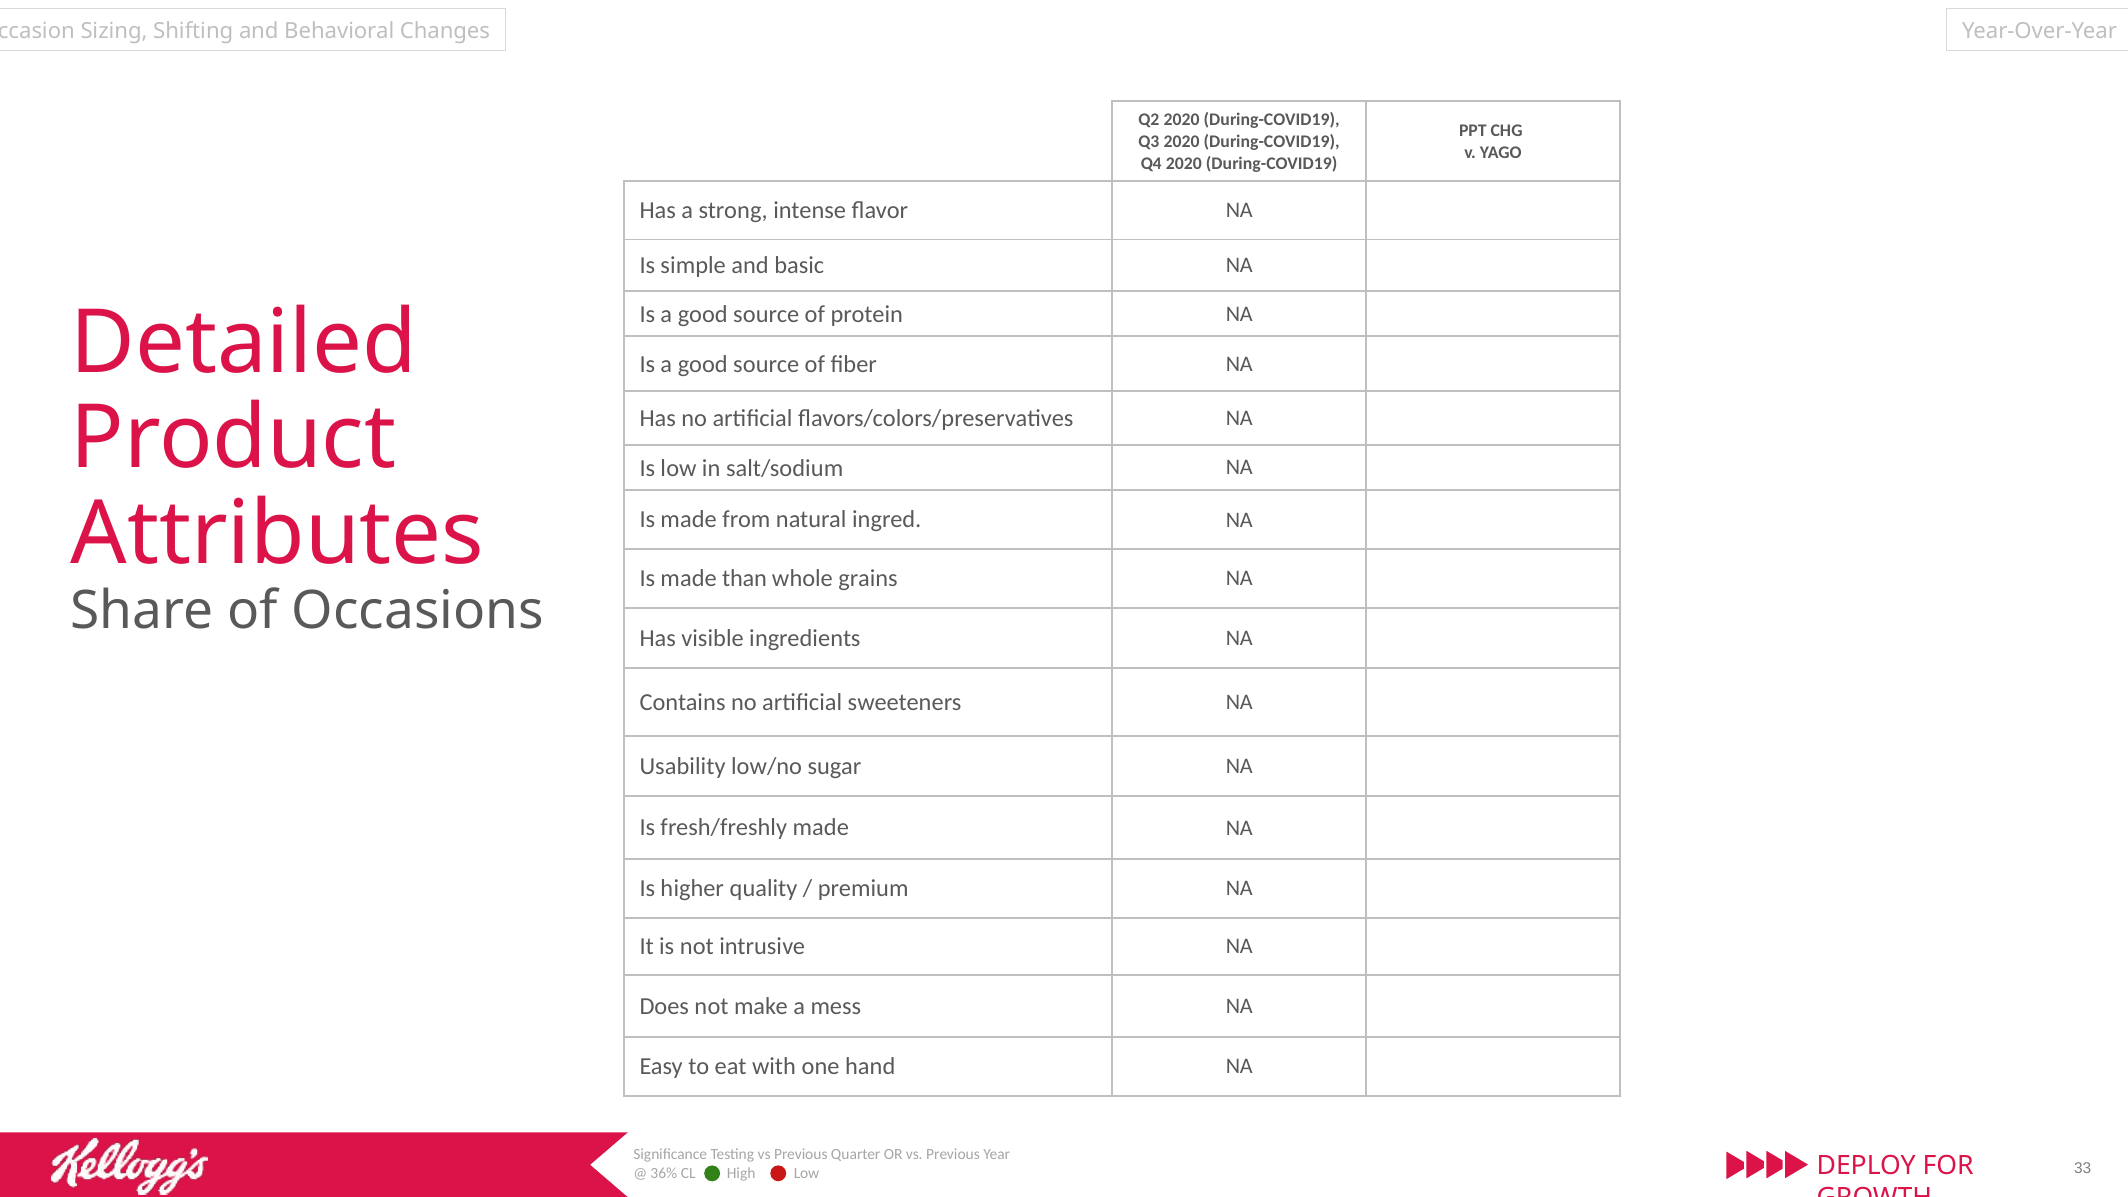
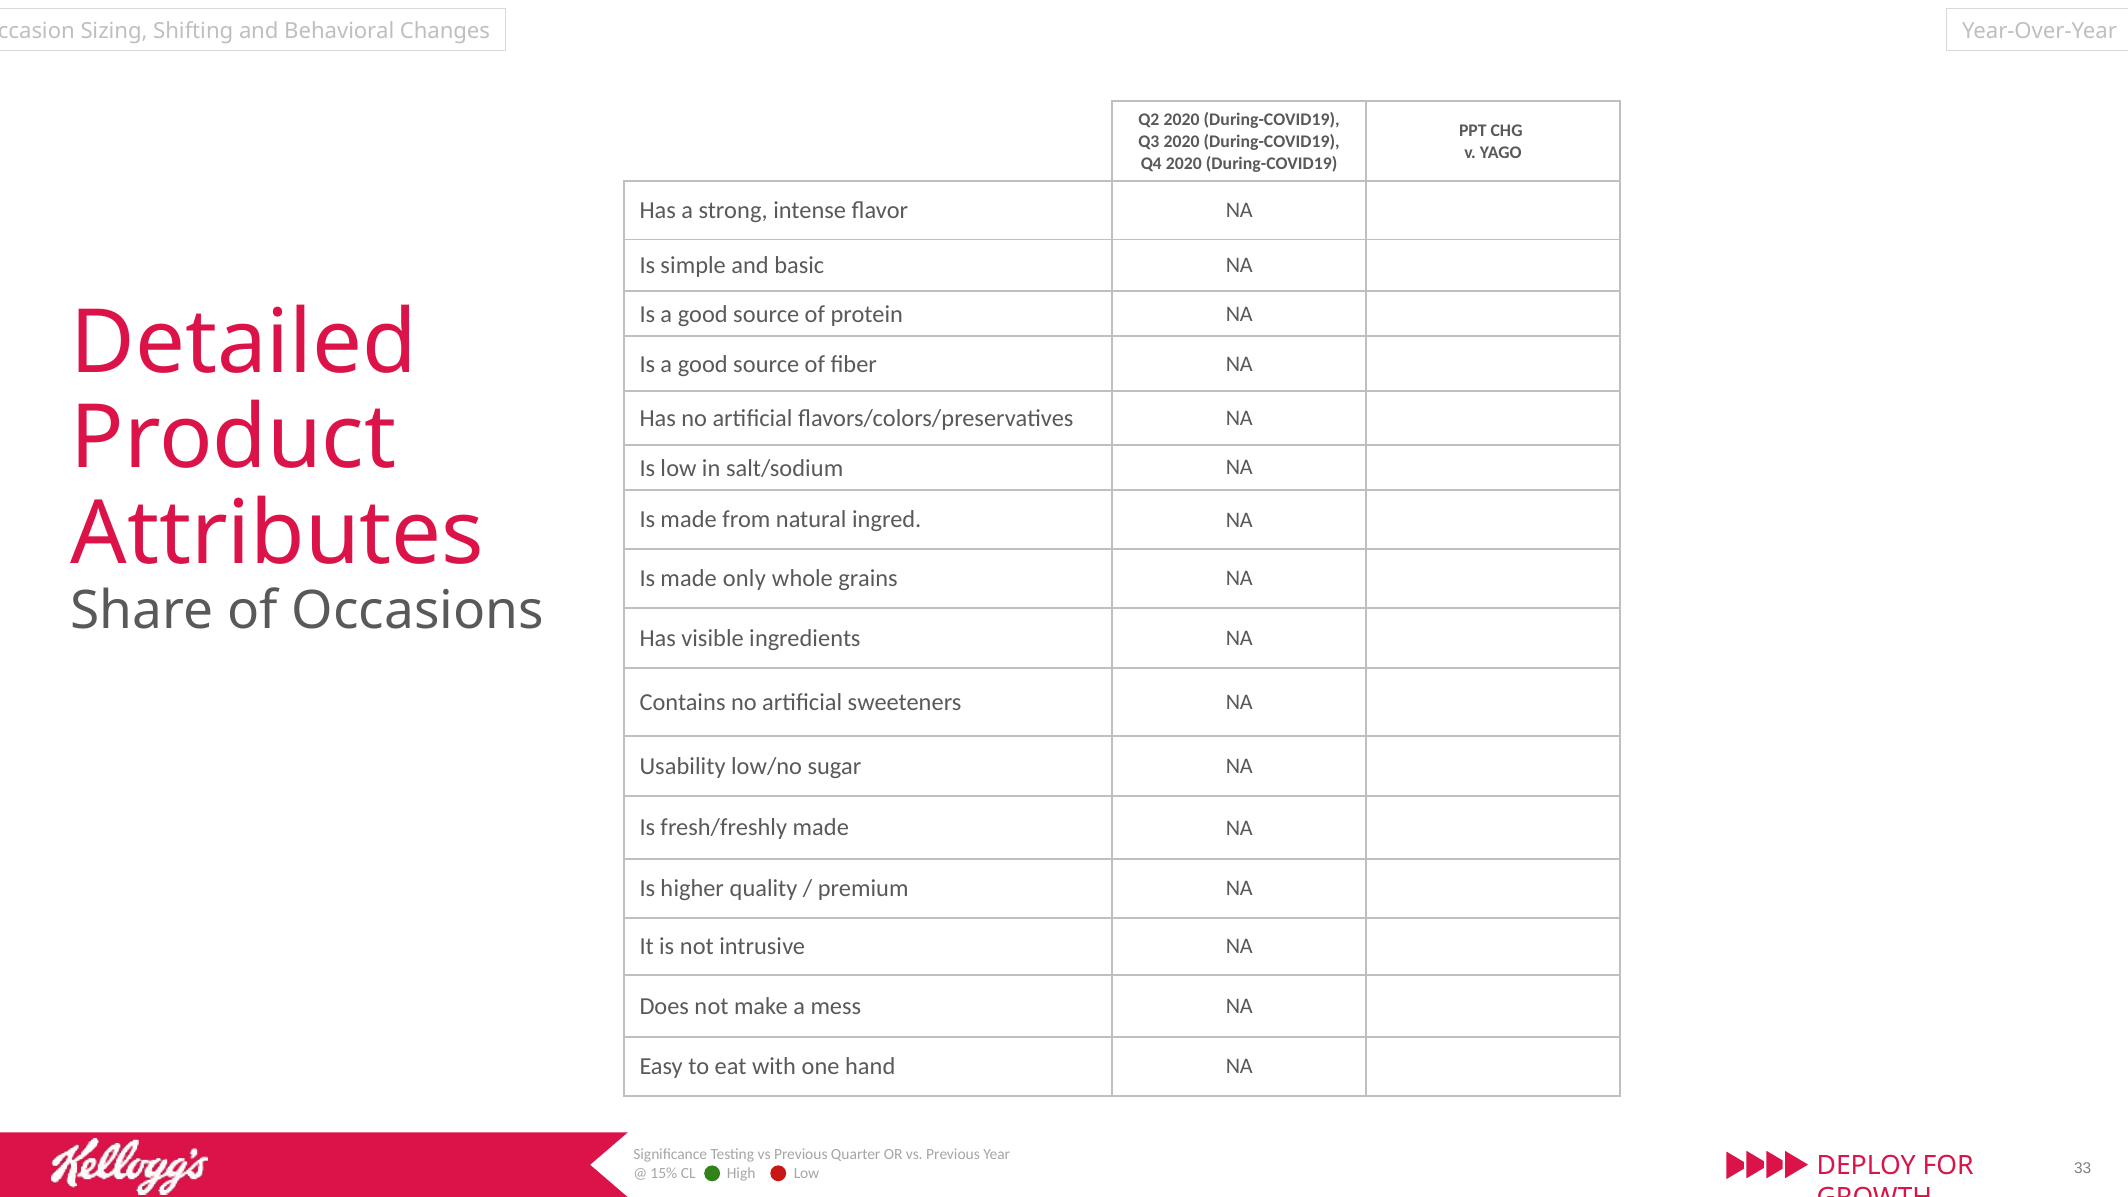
than: than -> only
36%: 36% -> 15%
